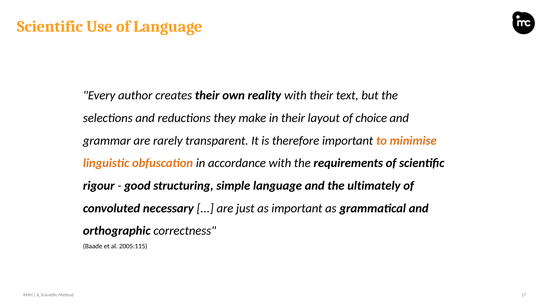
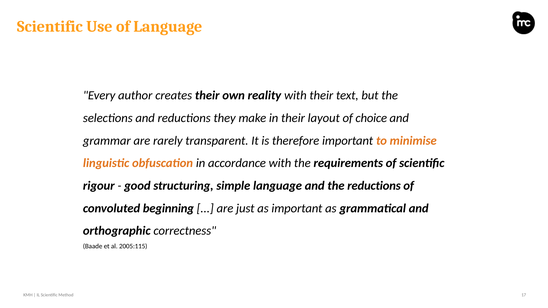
the ultimately: ultimately -> reductions
necessary: necessary -> beginning
